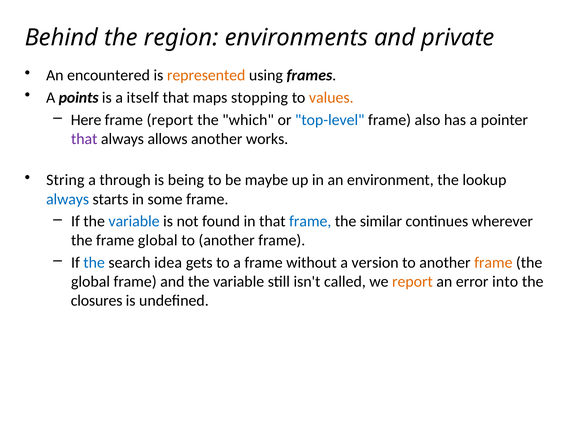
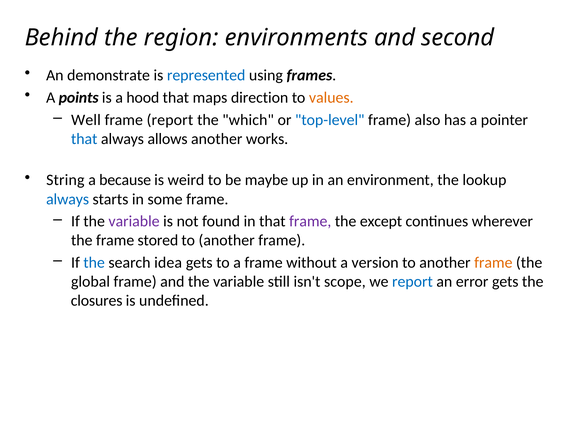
private: private -> second
encountered: encountered -> demonstrate
represented colour: orange -> blue
itself: itself -> hood
stopping: stopping -> direction
Here: Here -> Well
that at (84, 139) colour: purple -> blue
through: through -> because
being: being -> weird
variable at (134, 221) colour: blue -> purple
frame at (310, 221) colour: blue -> purple
similar: similar -> except
frame global: global -> stored
called: called -> scope
report at (412, 281) colour: orange -> blue
error into: into -> gets
